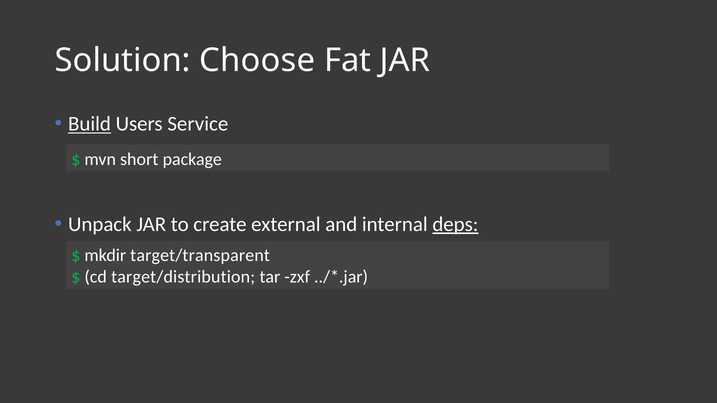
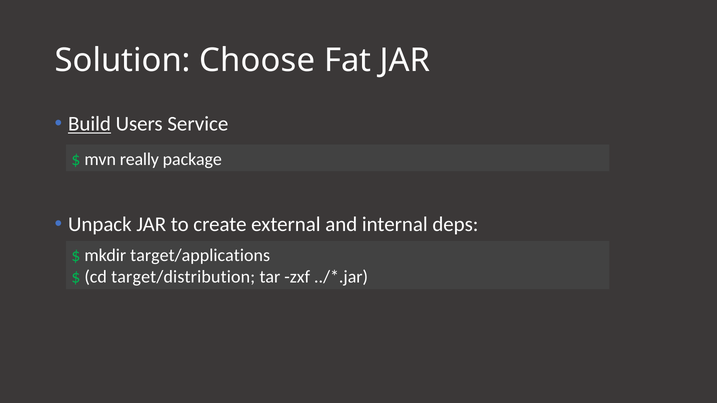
short: short -> really
deps underline: present -> none
target/transparent: target/transparent -> target/applications
